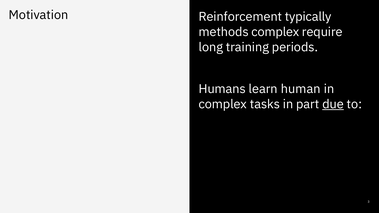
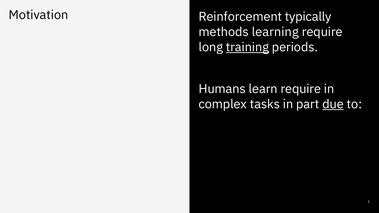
methods complex: complex -> learning
training underline: none -> present
learn human: human -> require
